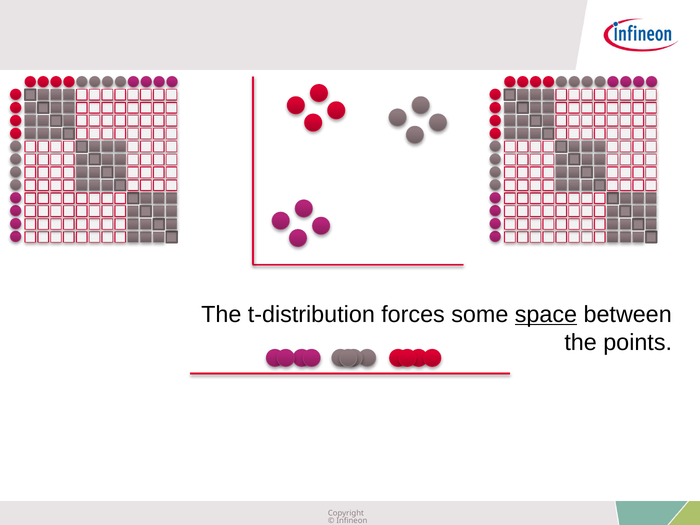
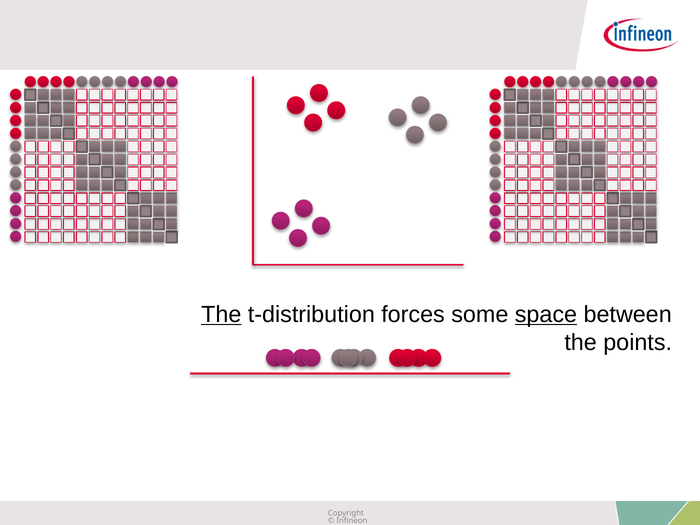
The at (221, 314) underline: none -> present
